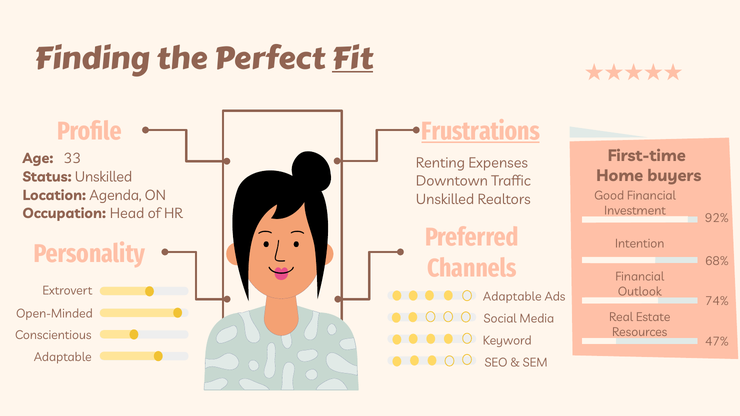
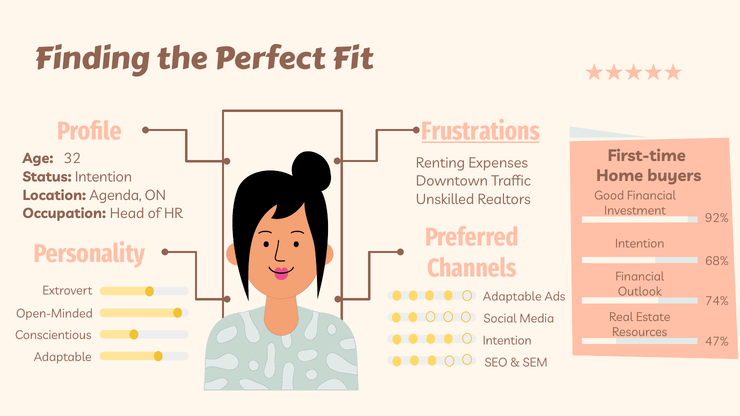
Fit underline: present -> none
33: 33 -> 32
Status Unskilled: Unskilled -> Intention
Keyword at (507, 341): Keyword -> Intention
